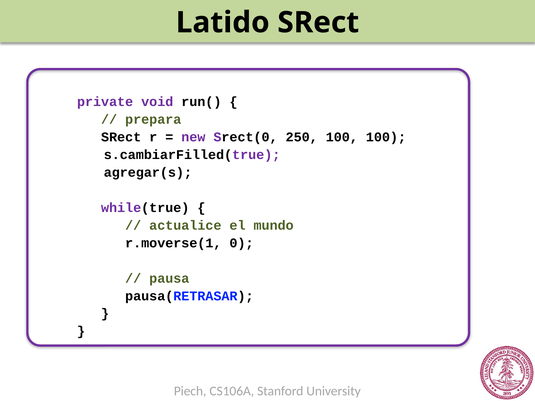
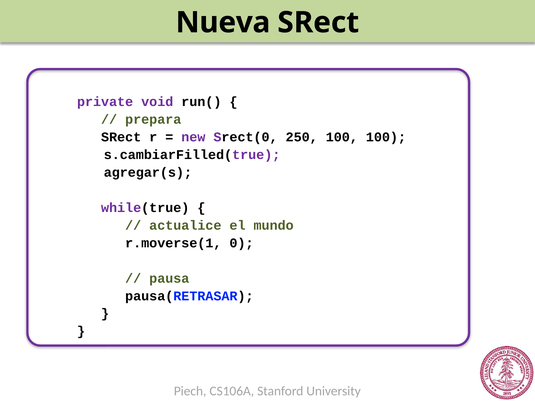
Latido: Latido -> Nueva
